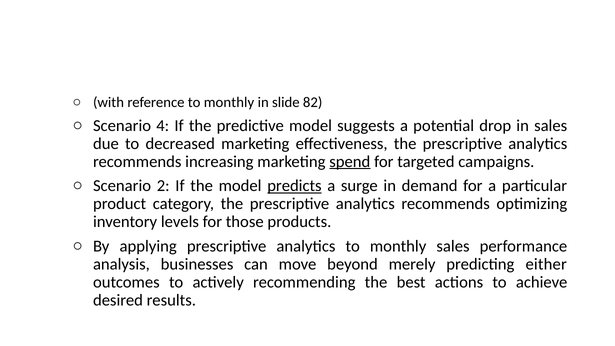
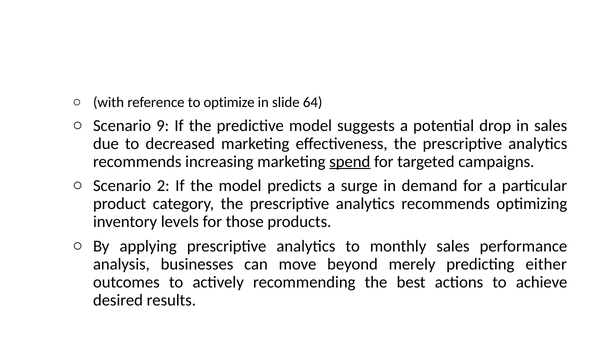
reference to monthly: monthly -> optimize
82: 82 -> 64
4: 4 -> 9
predicts underline: present -> none
